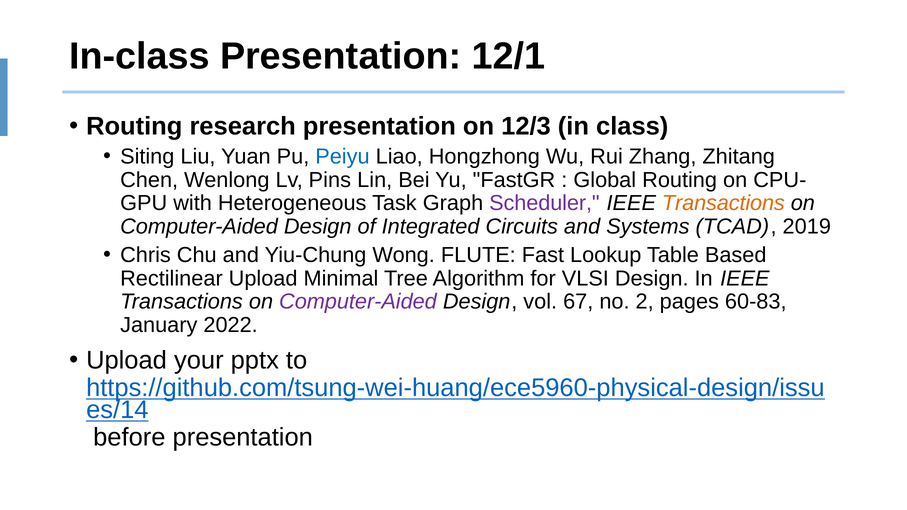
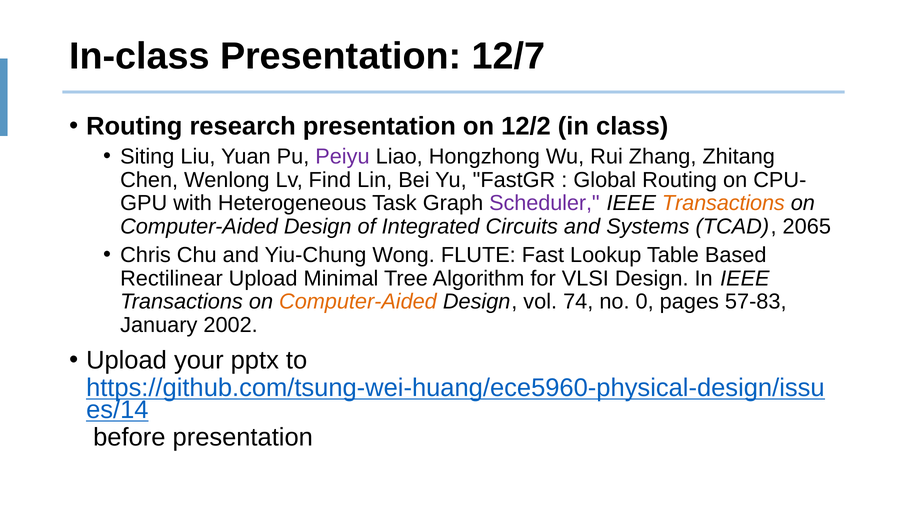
12/1: 12/1 -> 12/7
12/3: 12/3 -> 12/2
Peiyu colour: blue -> purple
Pins: Pins -> Find
2019: 2019 -> 2065
Computer-Aided at (358, 302) colour: purple -> orange
67: 67 -> 74
2: 2 -> 0
60-83: 60-83 -> 57-83
2022: 2022 -> 2002
